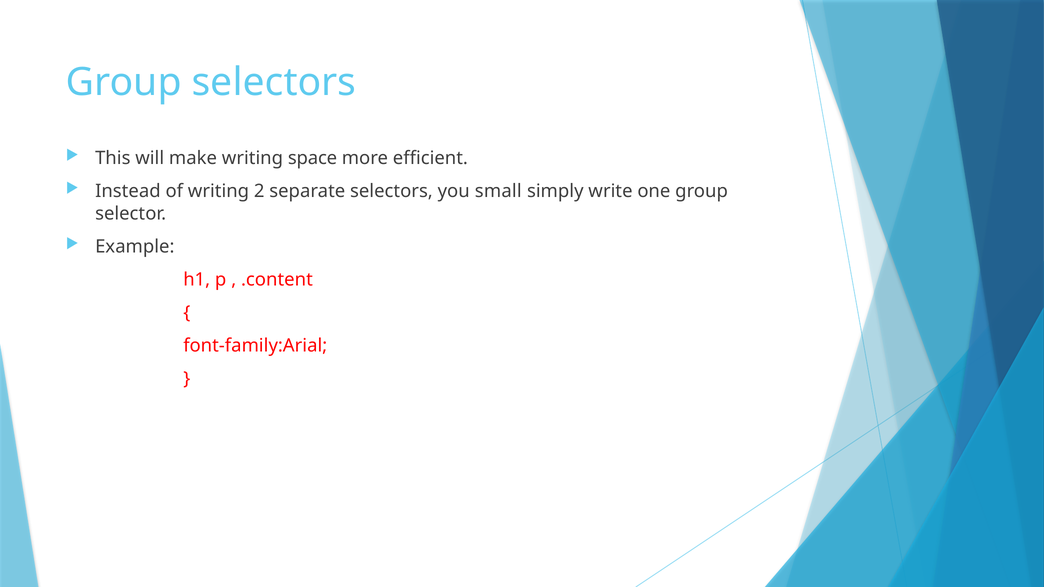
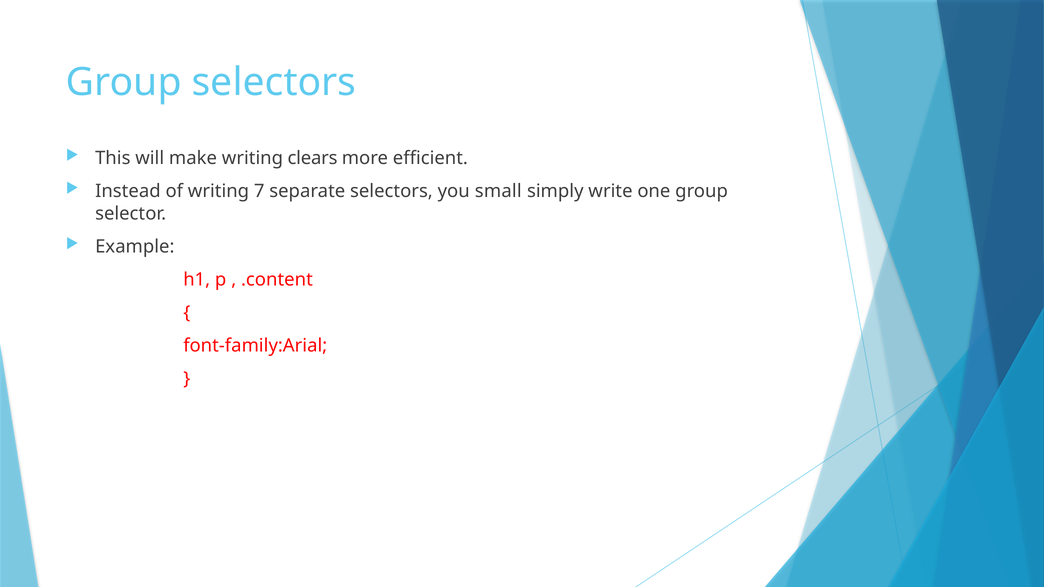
space: space -> clears
2: 2 -> 7
